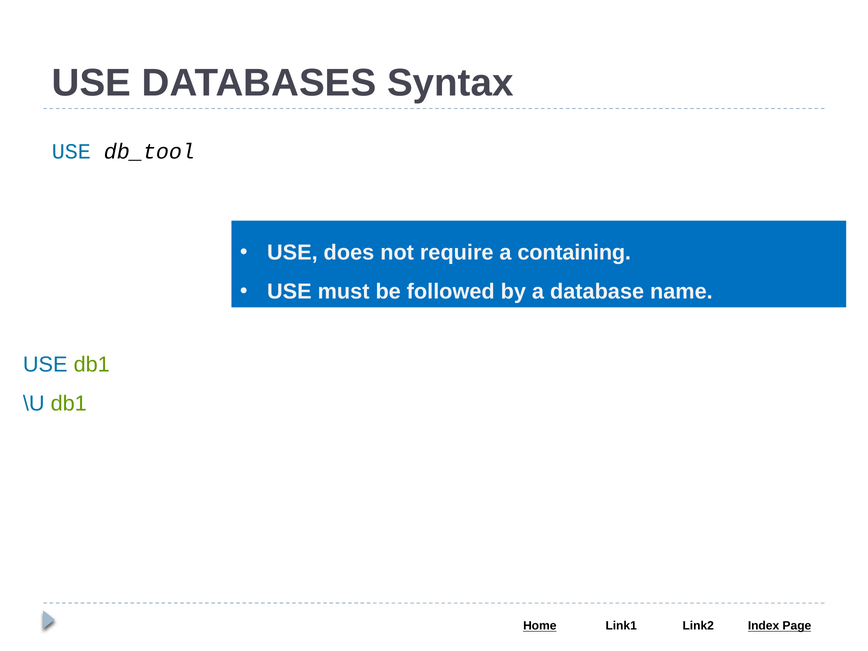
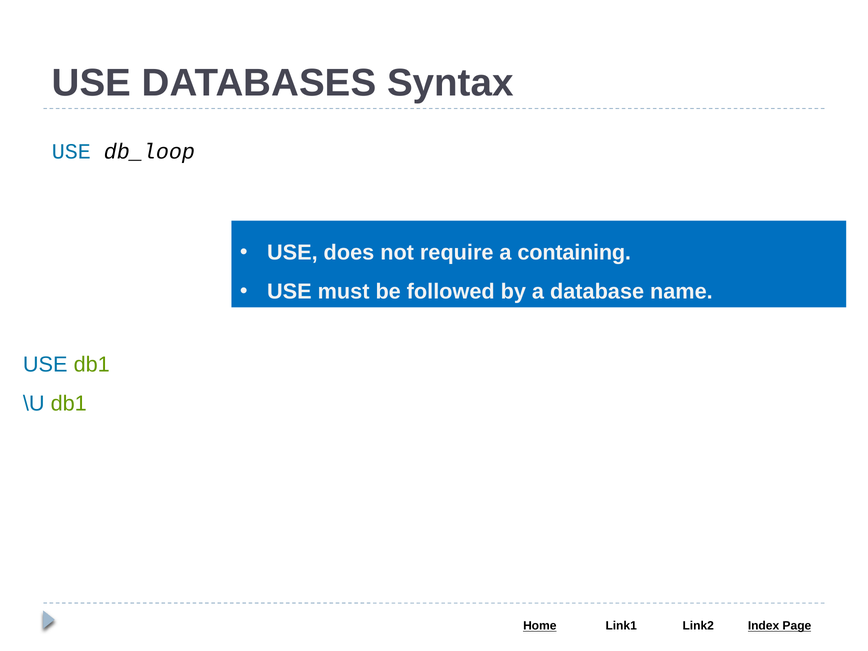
db_tool: db_tool -> db_loop
